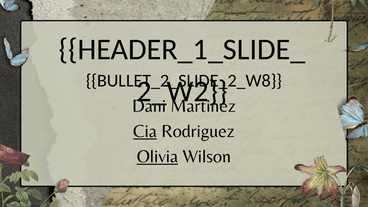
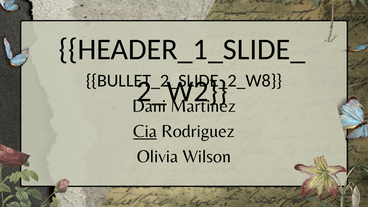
Olivia underline: present -> none
